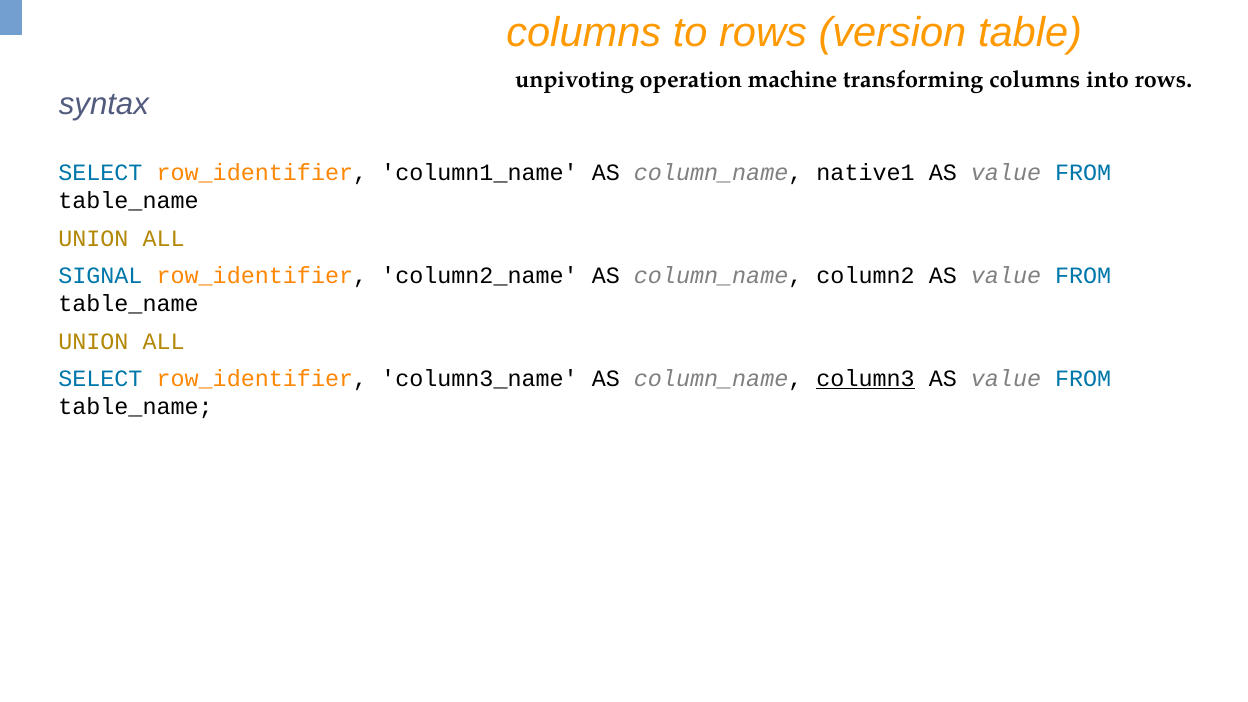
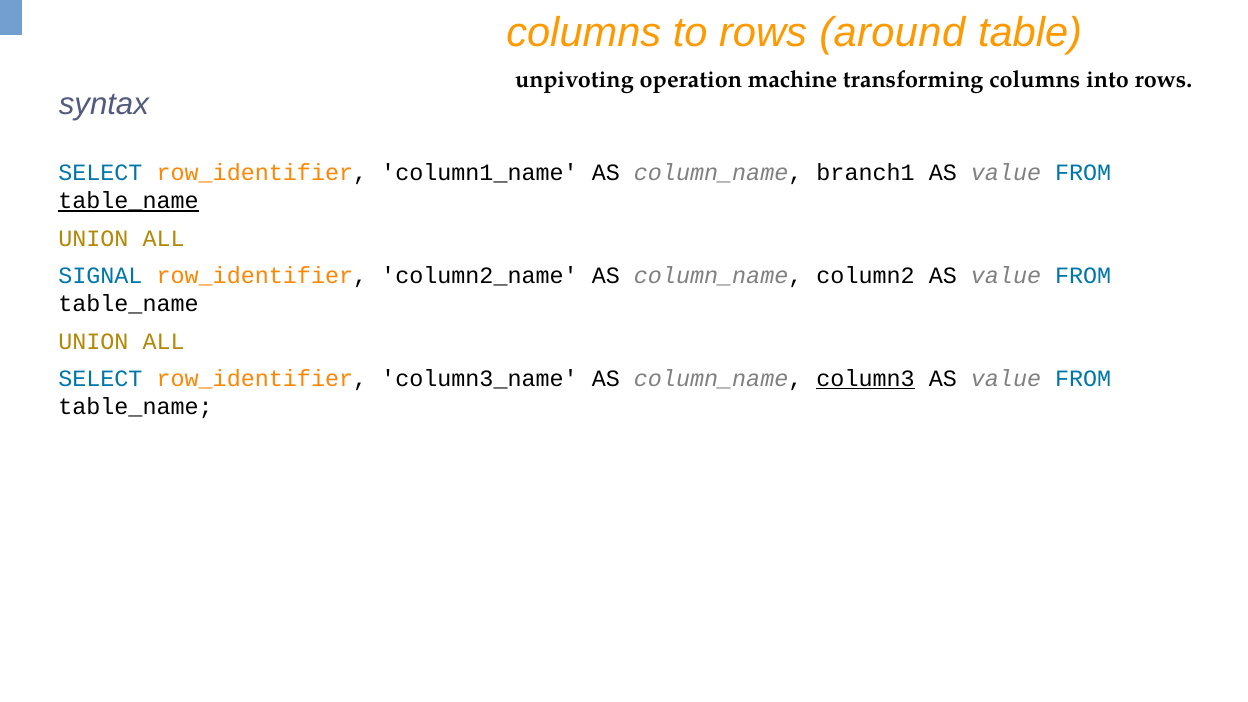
version: version -> around
native1: native1 -> branch1
table_name at (128, 201) underline: none -> present
